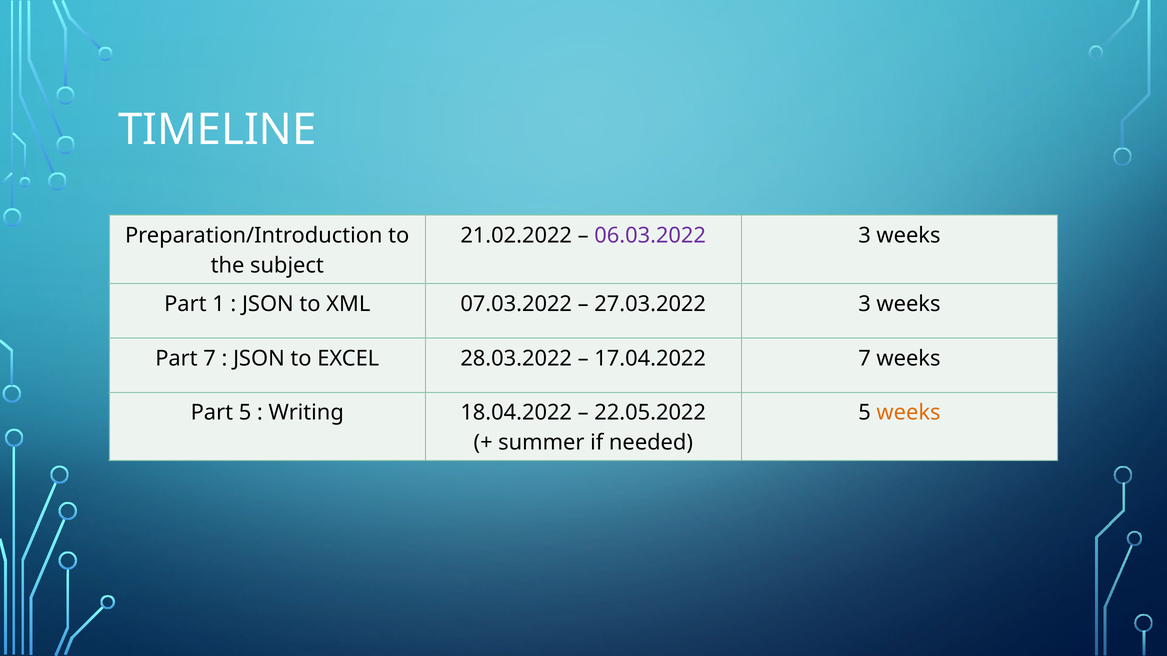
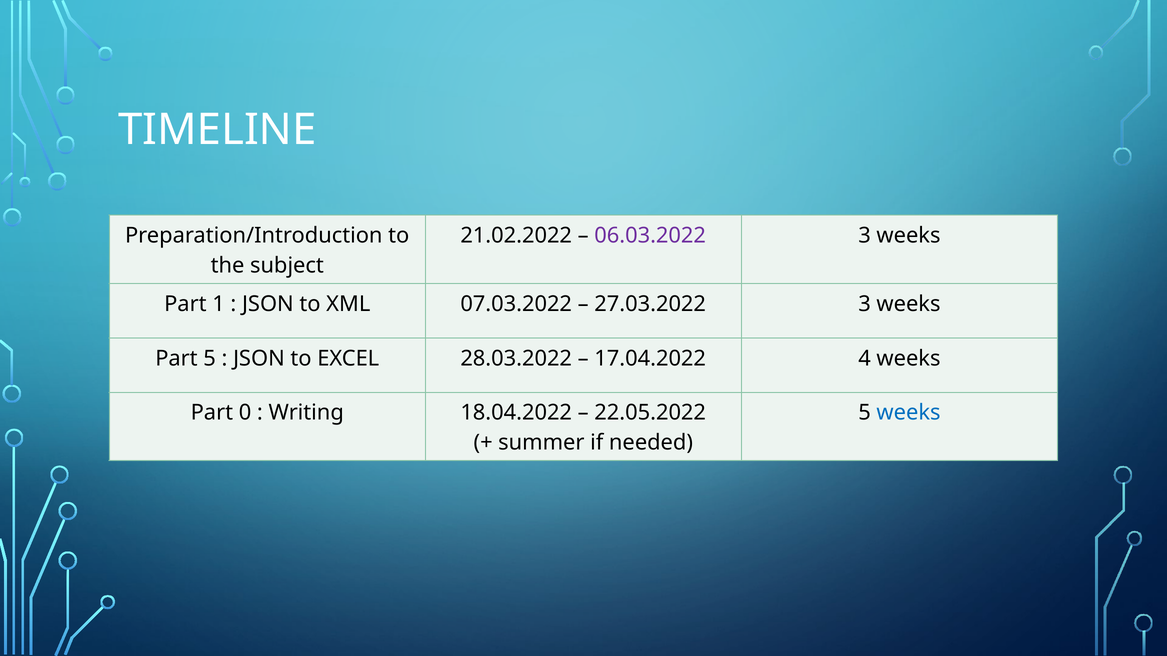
Part 7: 7 -> 5
17.04.2022 7: 7 -> 4
Part 5: 5 -> 0
weeks at (909, 413) colour: orange -> blue
